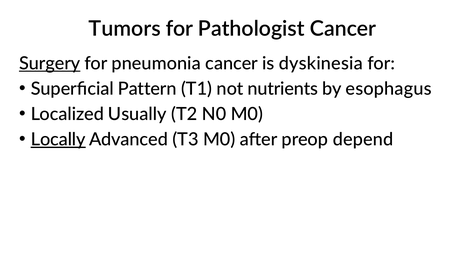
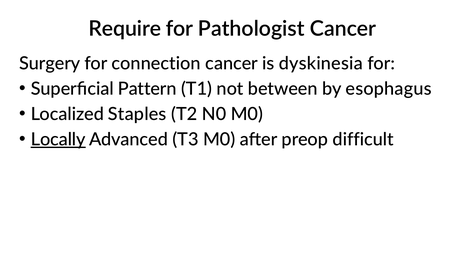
Tumors: Tumors -> Require
Surgery underline: present -> none
pneumonia: pneumonia -> connection
nutrients: nutrients -> between
Usually: Usually -> Staples
depend: depend -> difficult
